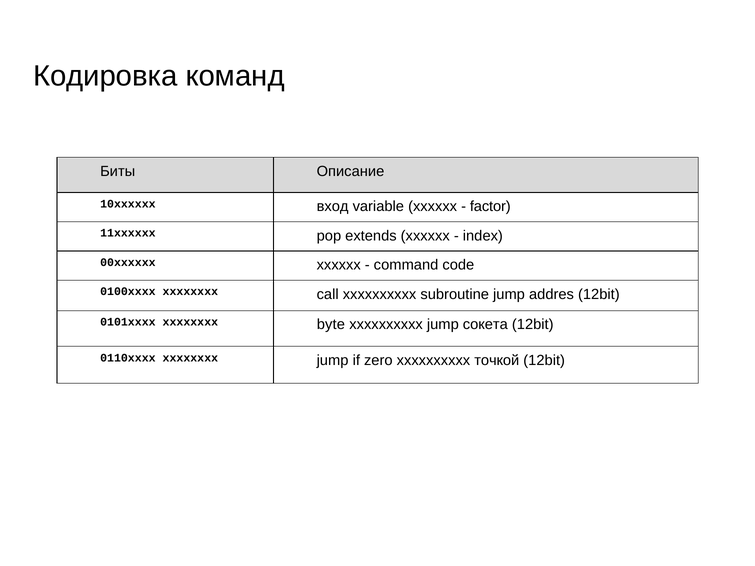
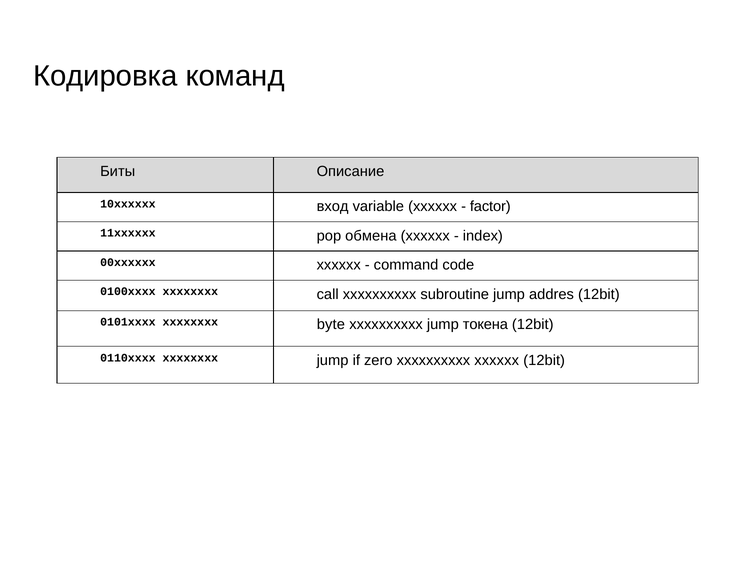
extends: extends -> обмена
сокета: сокета -> токена
xxxxxxxxxx точкой: точкой -> xxxxxx
